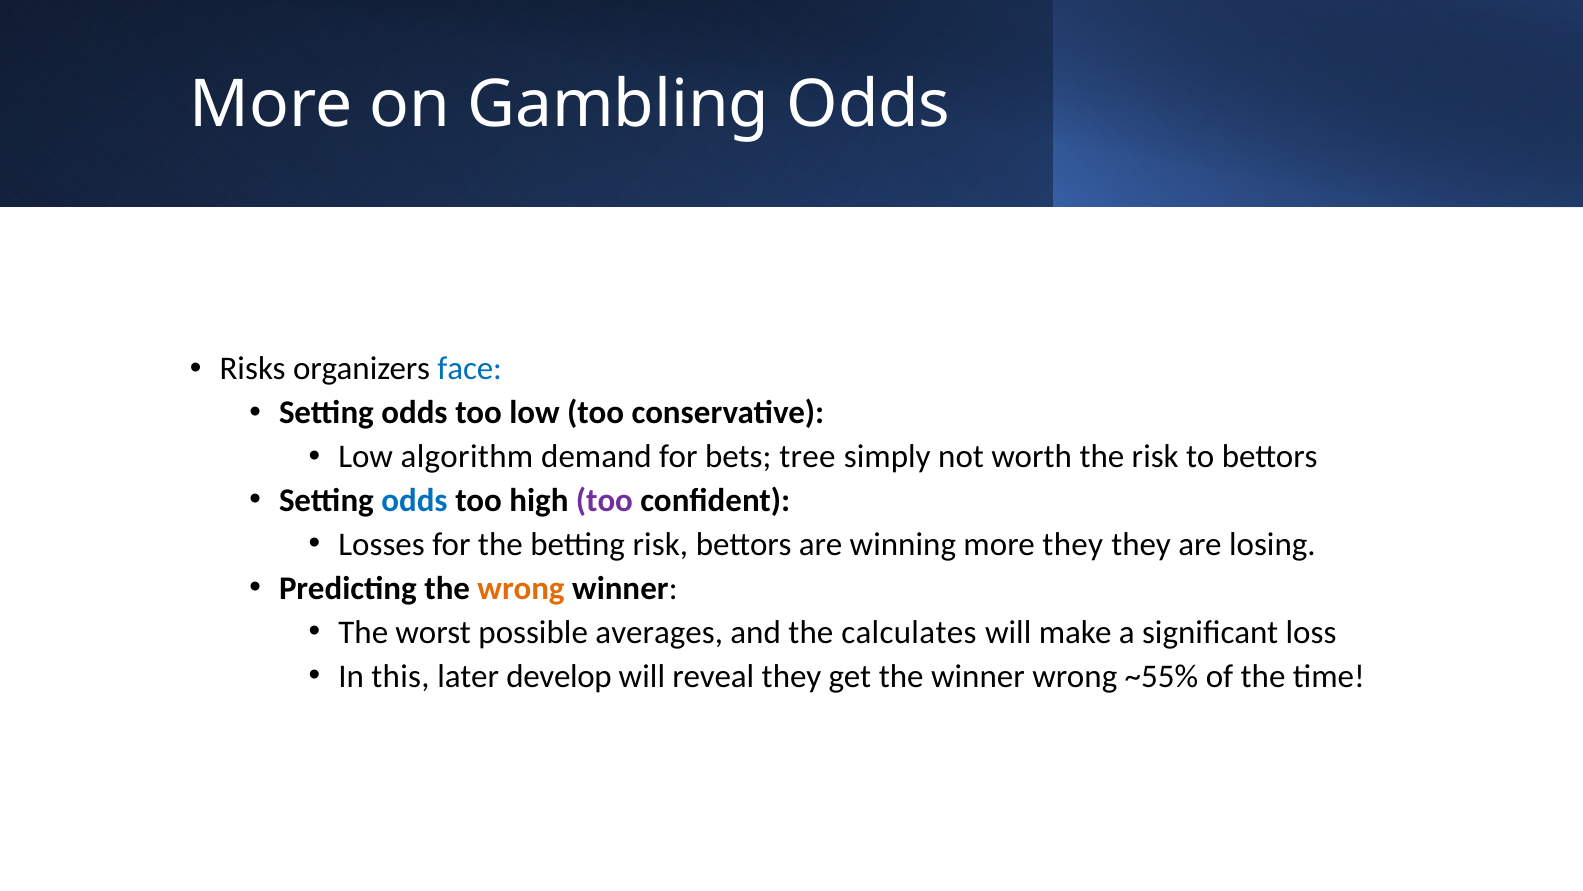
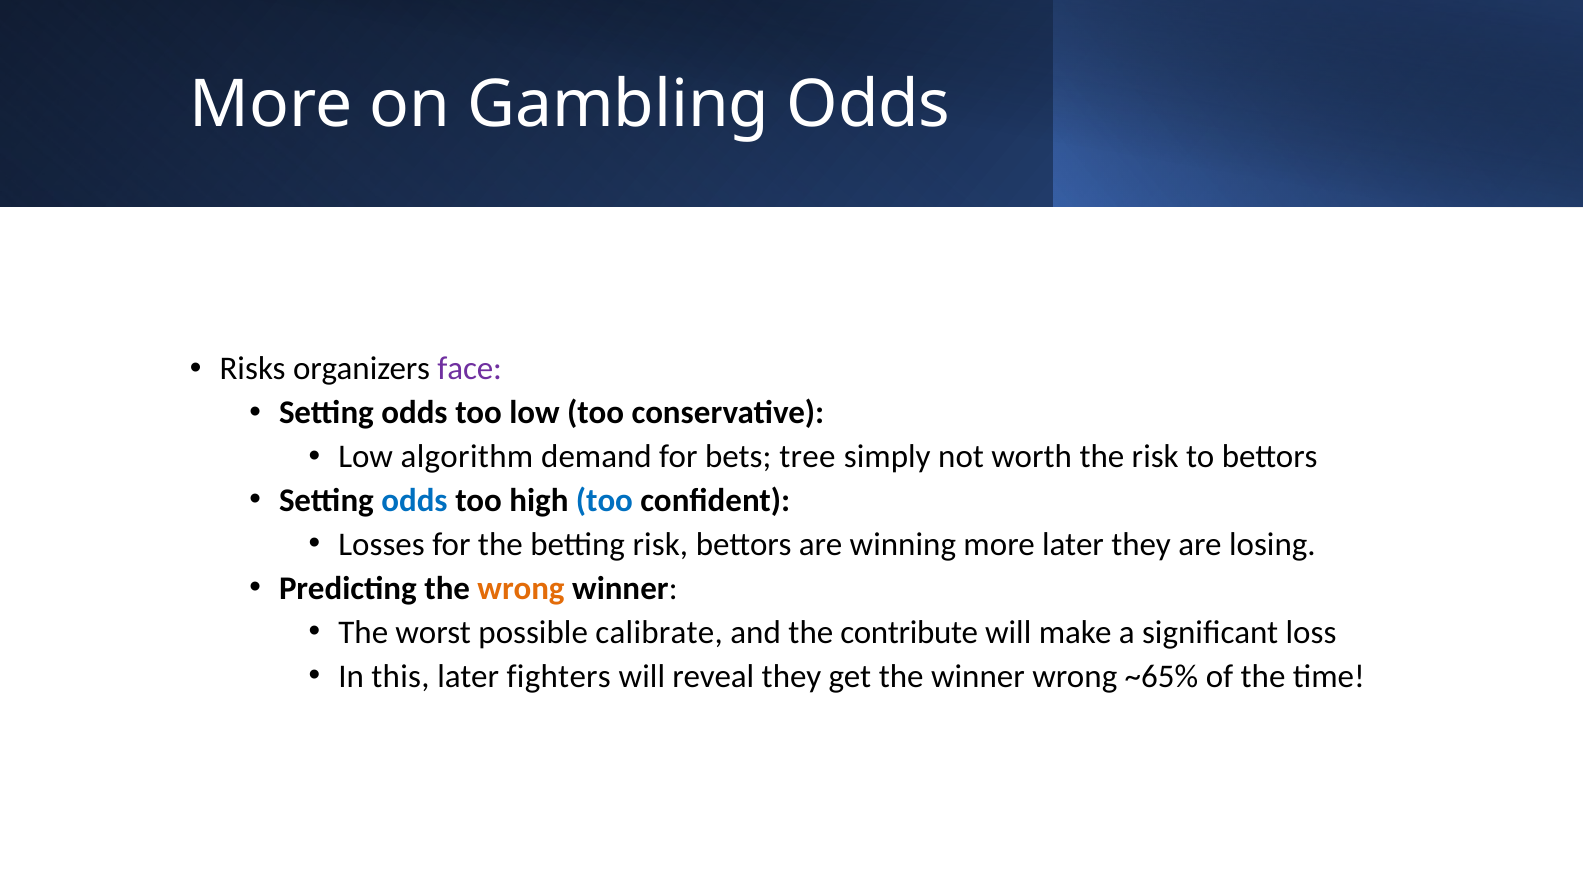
face colour: blue -> purple
too at (604, 500) colour: purple -> blue
more they: they -> later
averages: averages -> calibrate
calculates: calculates -> contribute
develop: develop -> fighters
~55%: ~55% -> ~65%
